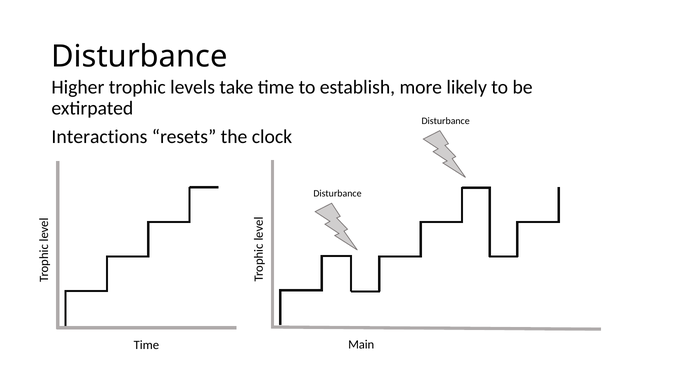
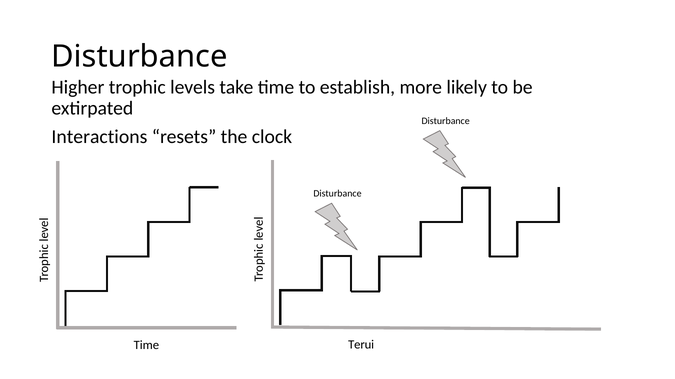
Main: Main -> Terui
